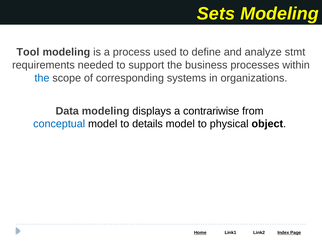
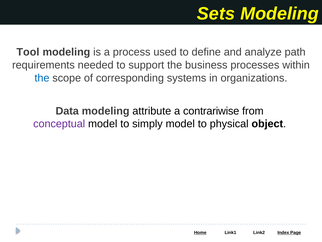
stmt: stmt -> path
displays: displays -> attribute
conceptual colour: blue -> purple
details: details -> simply
